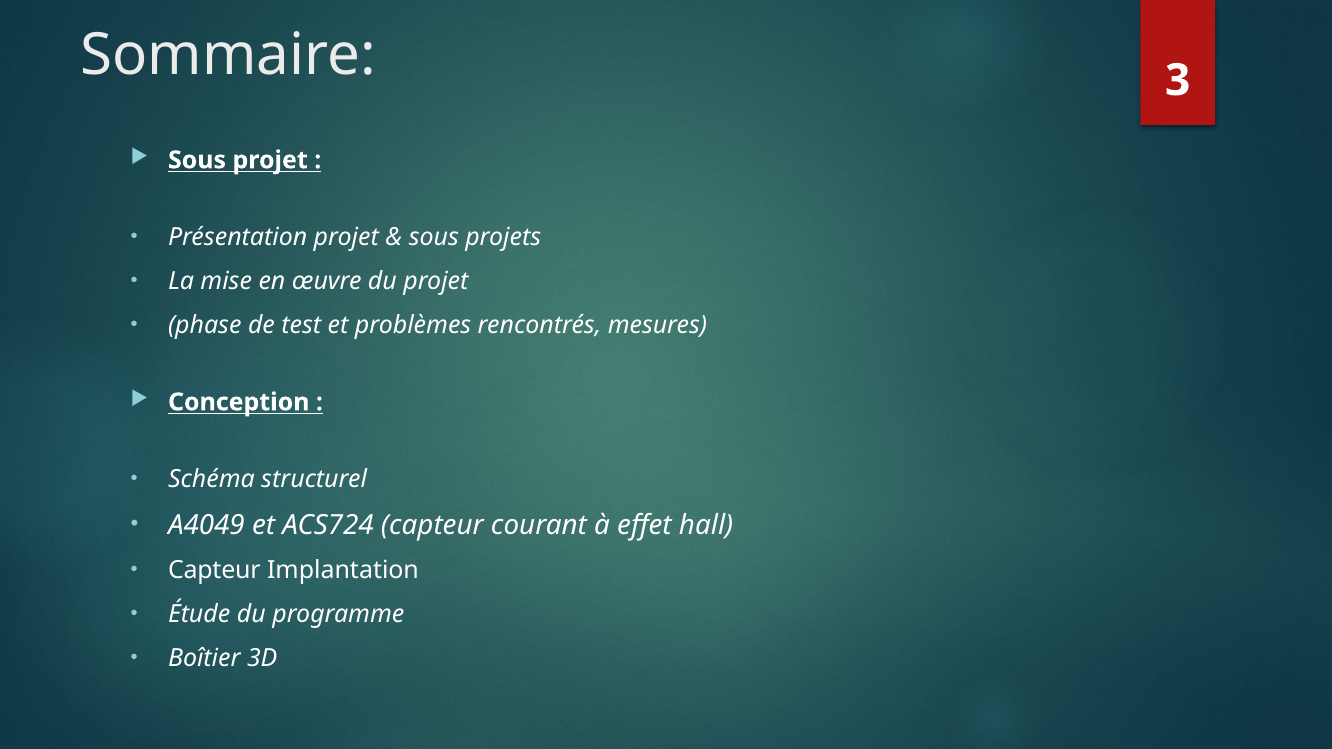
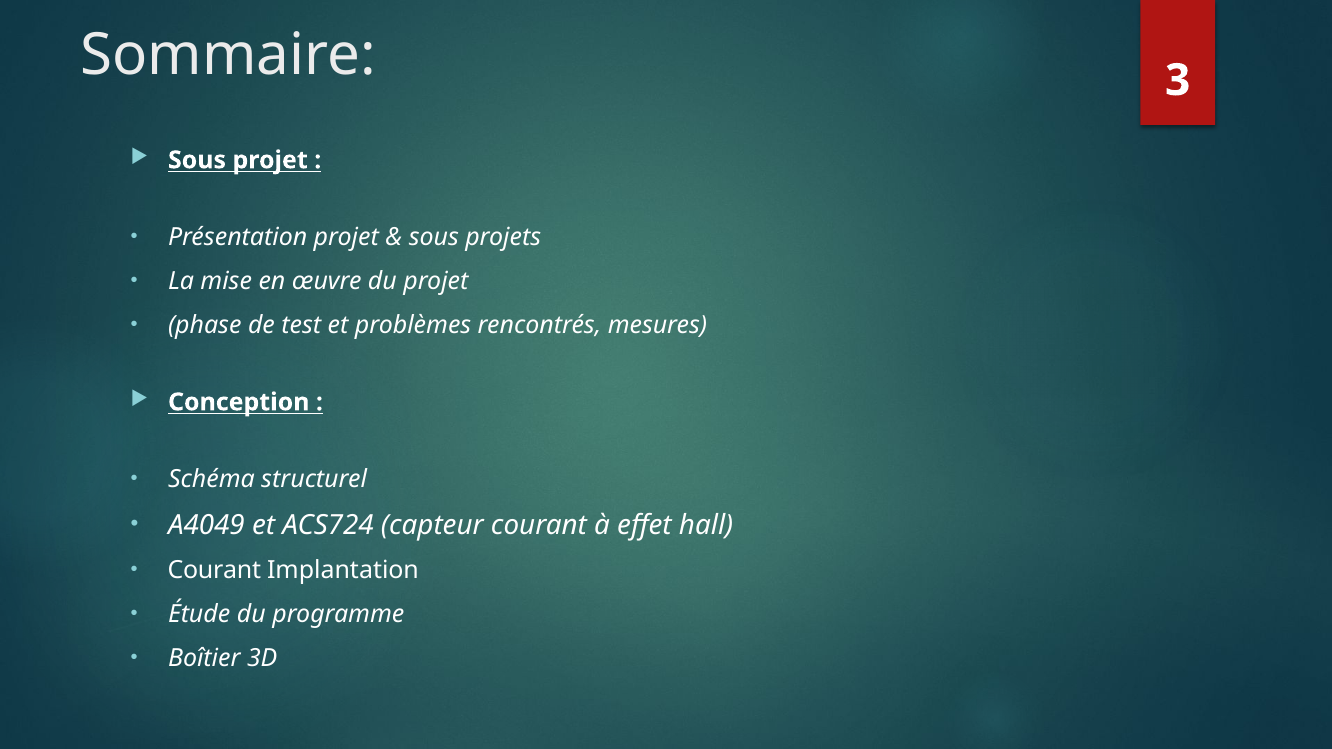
Capteur at (214, 571): Capteur -> Courant
